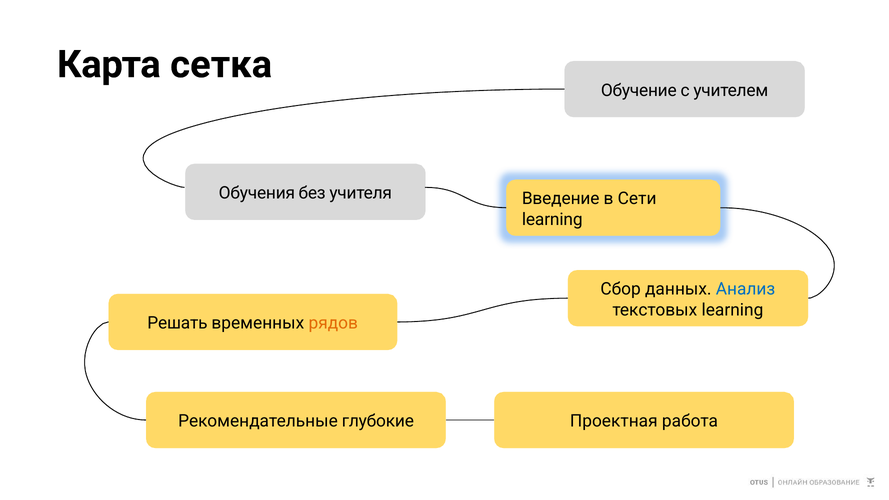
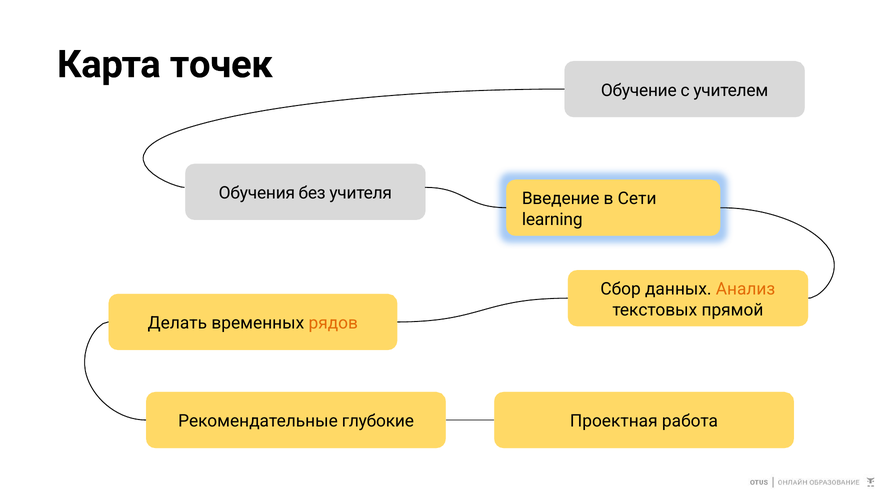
сетка: сетка -> точек
Анализ colour: blue -> orange
текстовых learning: learning -> прямой
Решать: Решать -> Делать
